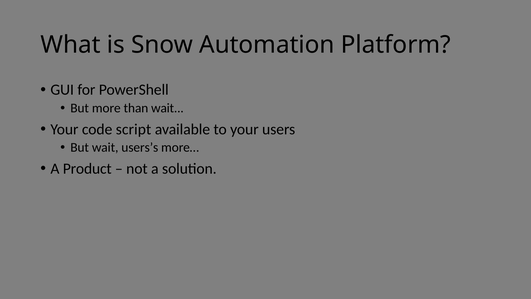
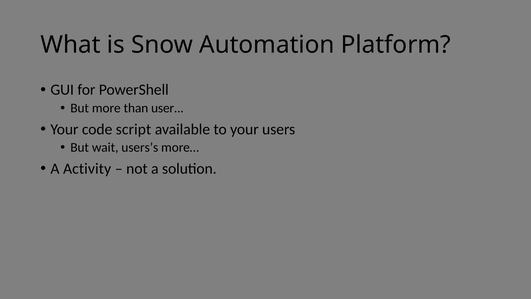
than wait: wait -> user
Product: Product -> Activity
